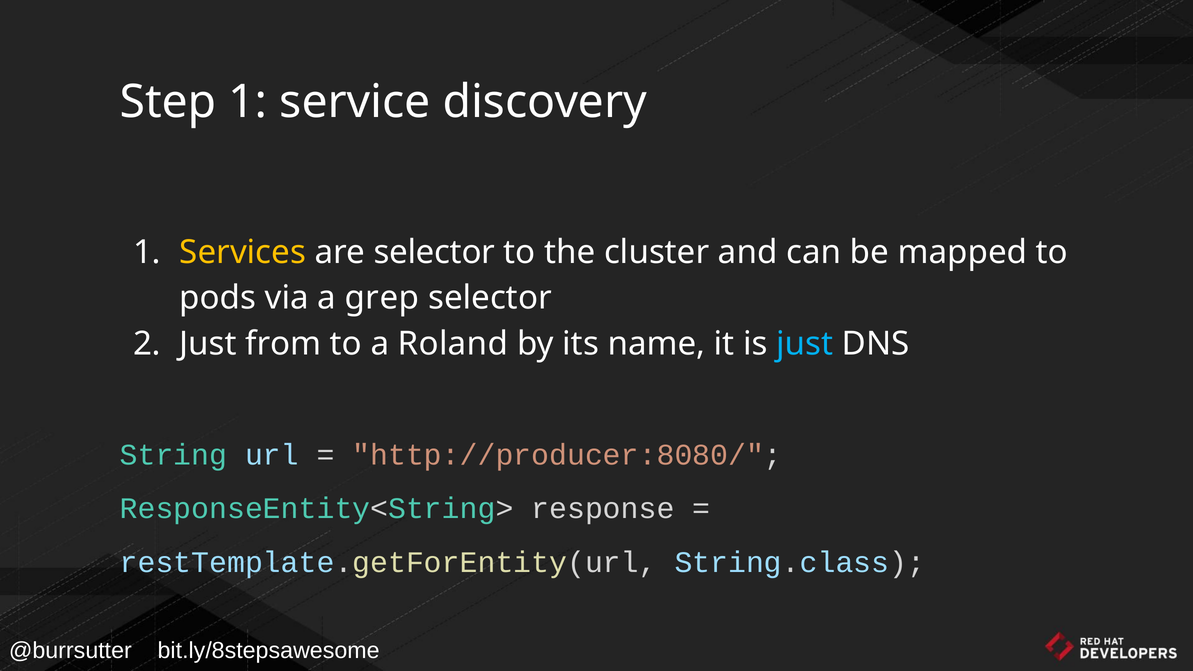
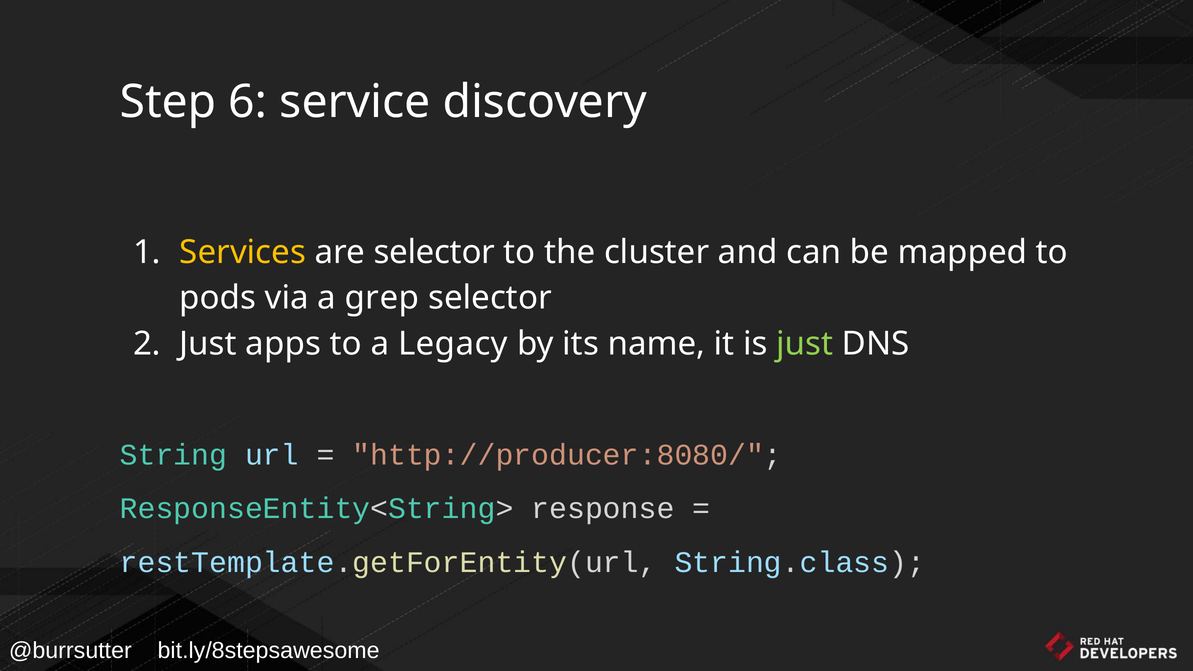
Step 1: 1 -> 6
from: from -> apps
Roland: Roland -> Legacy
just at (805, 344) colour: light blue -> light green
